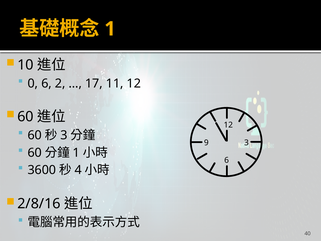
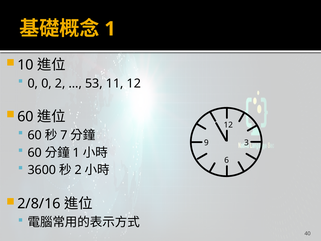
0 6: 6 -> 0
17: 17 -> 53
3 at (64, 135): 3 -> 7
4 at (78, 170): 4 -> 2
